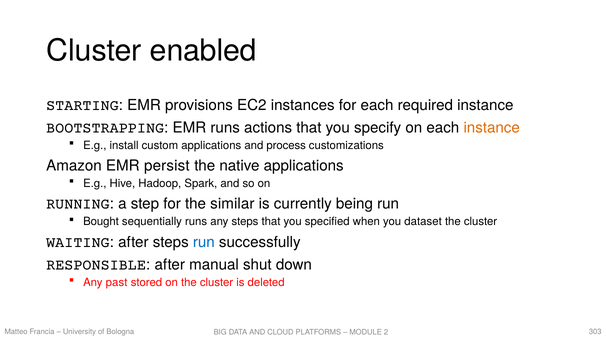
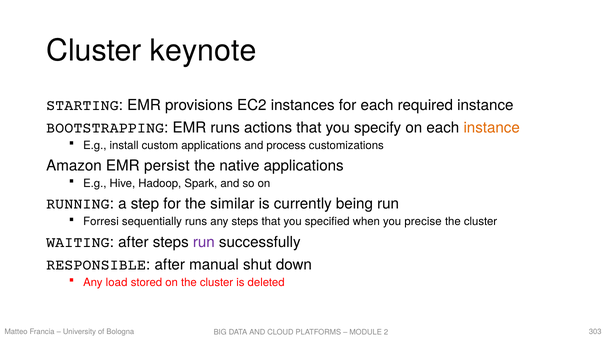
enabled: enabled -> keynote
Bought: Bought -> Forresi
dataset: dataset -> precise
run at (204, 242) colour: blue -> purple
past: past -> load
